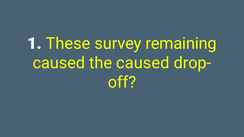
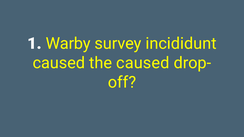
These: These -> Warby
remaining: remaining -> incididunt
